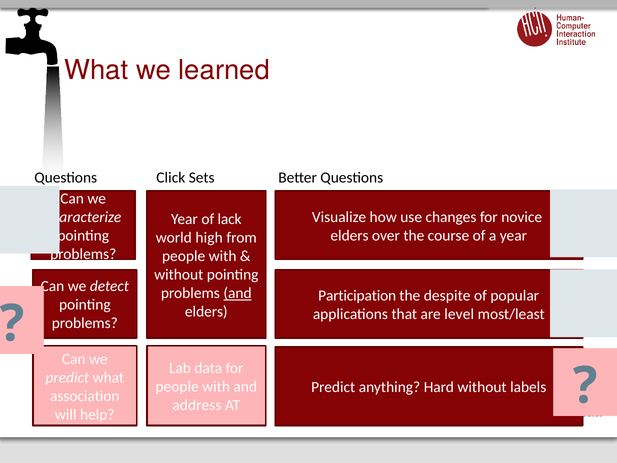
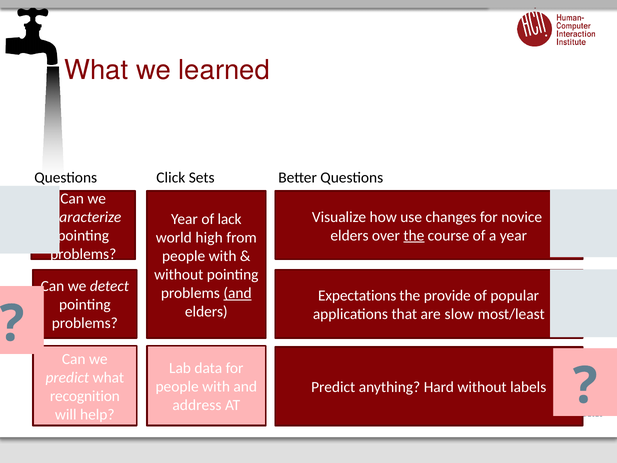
the at (414, 235) underline: none -> present
Participation: Participation -> Expectations
despite: despite -> provide
level: level -> slow
association: association -> recognition
